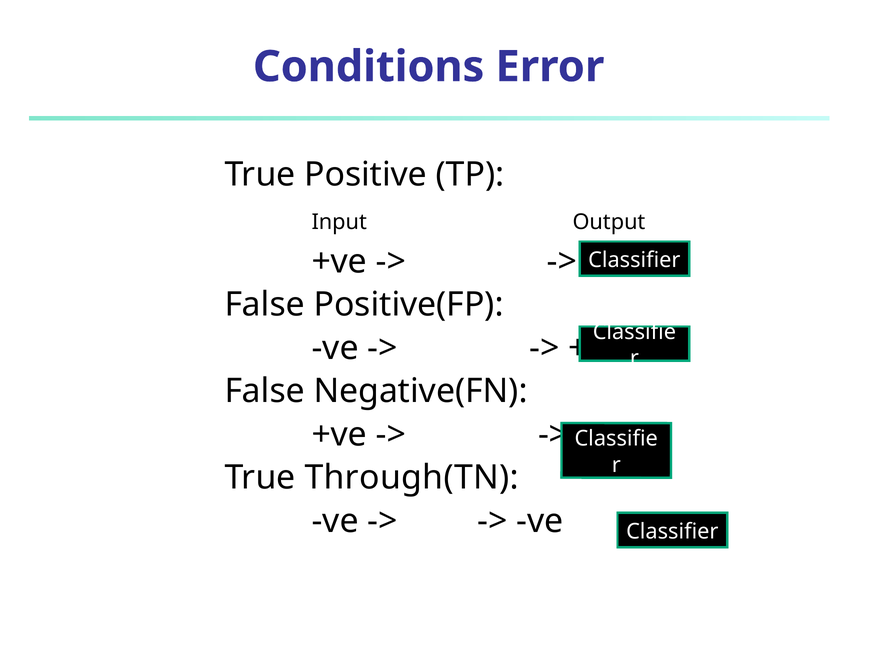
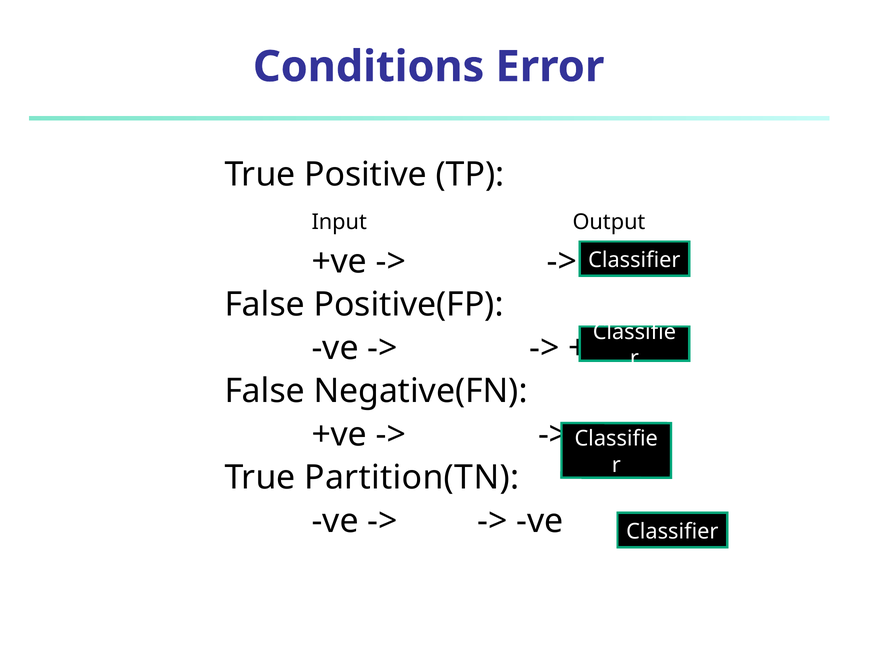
Through(TN: Through(TN -> Partition(TN
